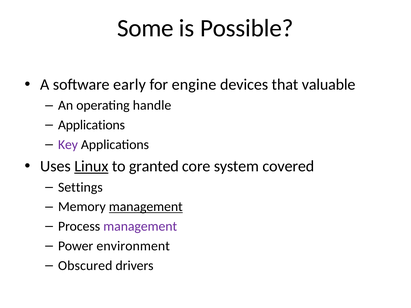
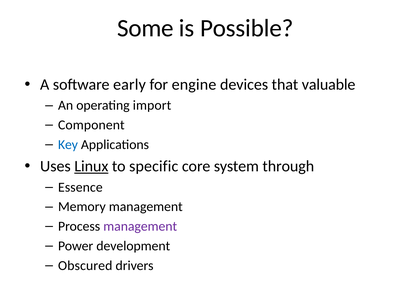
handle: handle -> import
Applications at (91, 125): Applications -> Component
Key colour: purple -> blue
granted: granted -> specific
covered: covered -> through
Settings: Settings -> Essence
management at (146, 207) underline: present -> none
environment: environment -> development
